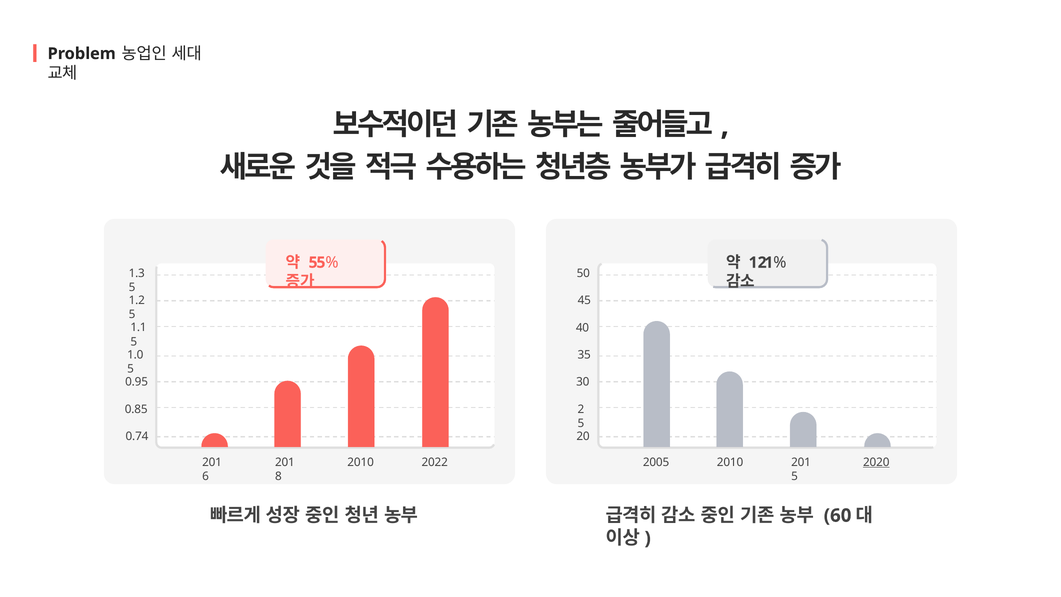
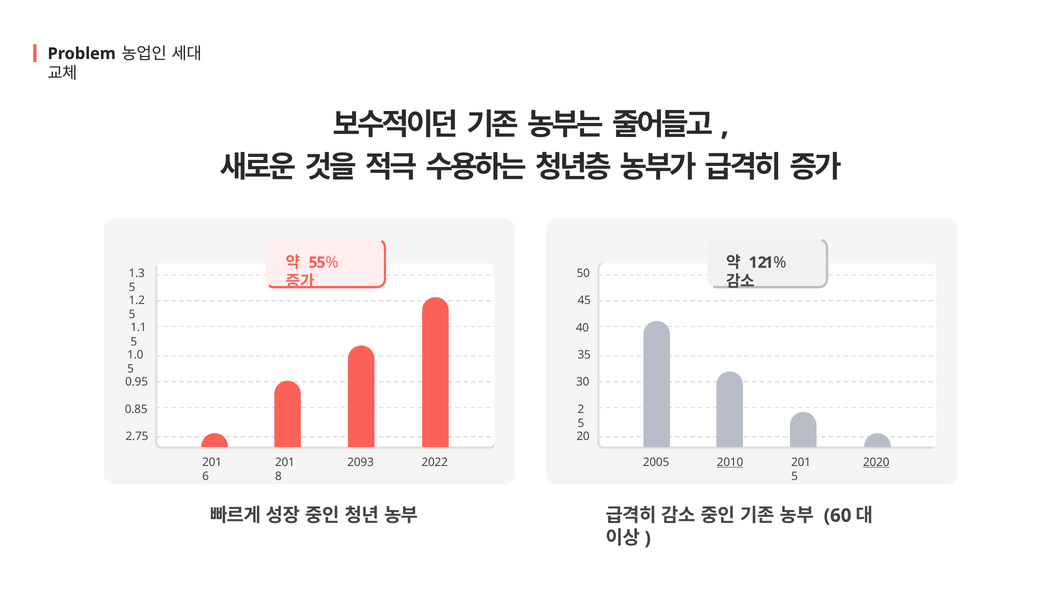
0.74: 0.74 -> 2.75
2010 at (361, 462): 2010 -> 2093
2010 at (730, 462) underline: none -> present
